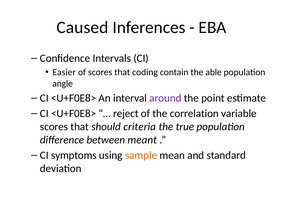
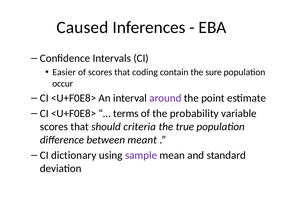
able: able -> sure
angle: angle -> occur
reject: reject -> terms
correlation: correlation -> probability
symptoms: symptoms -> dictionary
sample colour: orange -> purple
